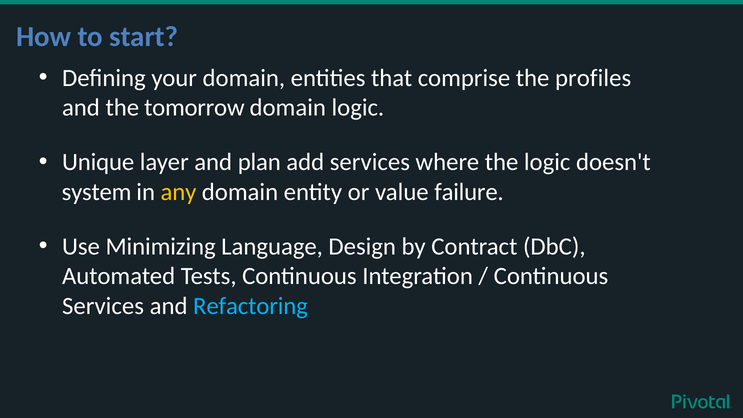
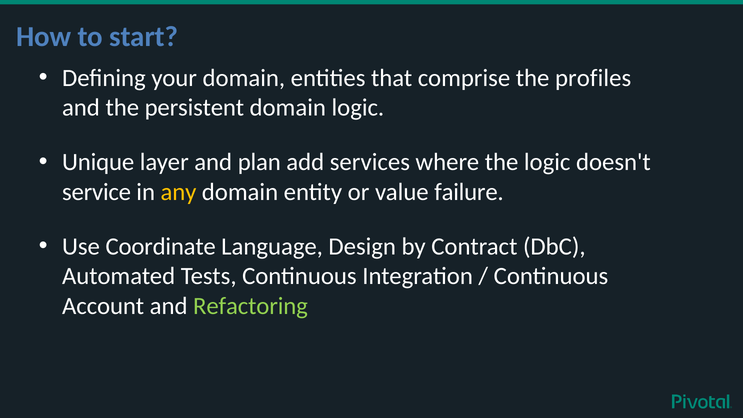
tomorrow: tomorrow -> persistent
system: system -> service
Minimizing: Minimizing -> Coordinate
Services at (103, 306): Services -> Account
Refactoring colour: light blue -> light green
